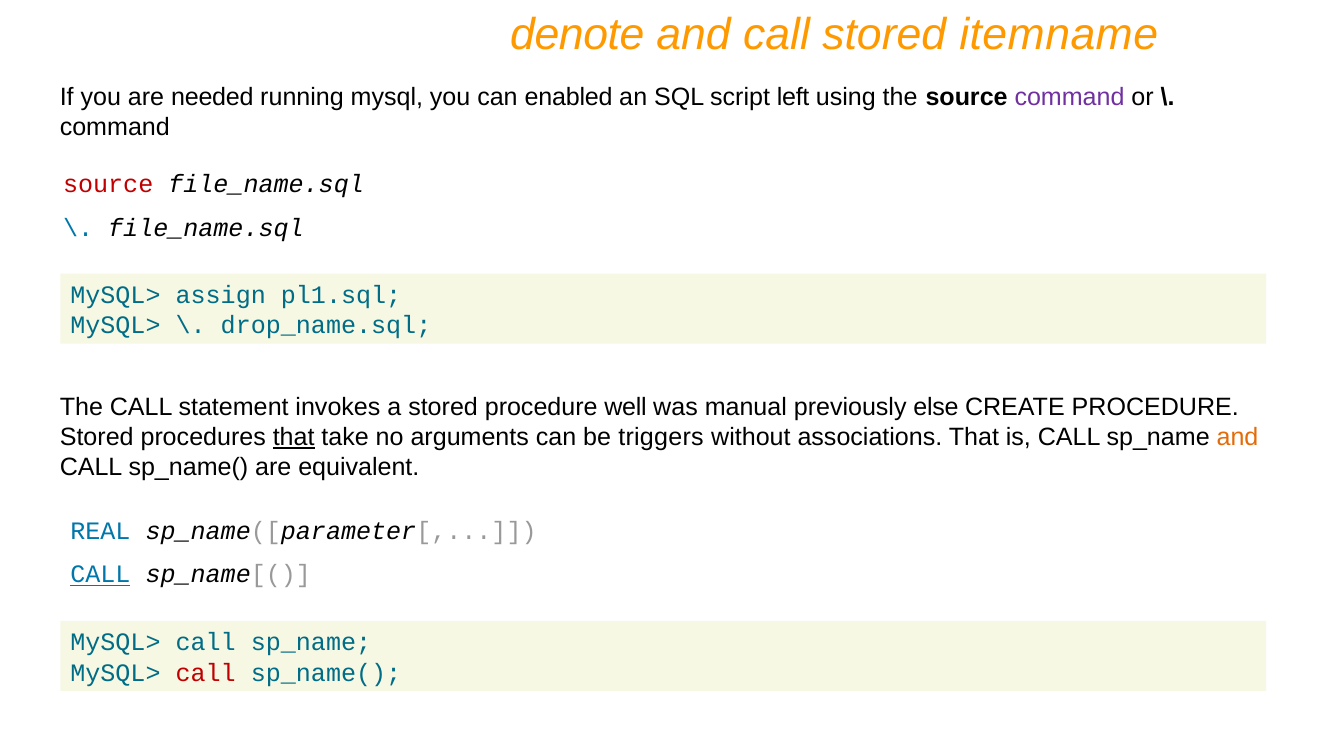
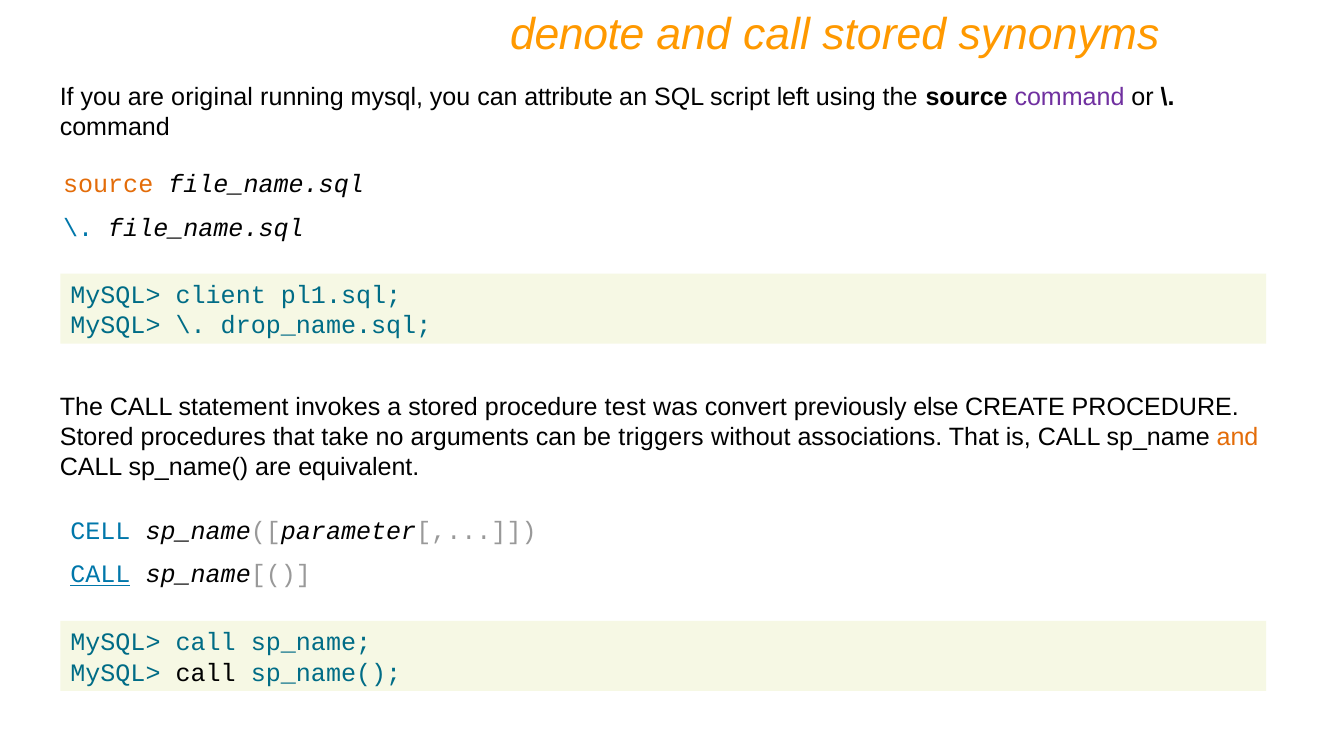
itemname: itemname -> synonyms
needed: needed -> original
enabled: enabled -> attribute
source at (108, 184) colour: red -> orange
assign: assign -> client
well: well -> test
manual: manual -> convert
that at (294, 437) underline: present -> none
REAL: REAL -> CELL
call at (206, 673) colour: red -> black
